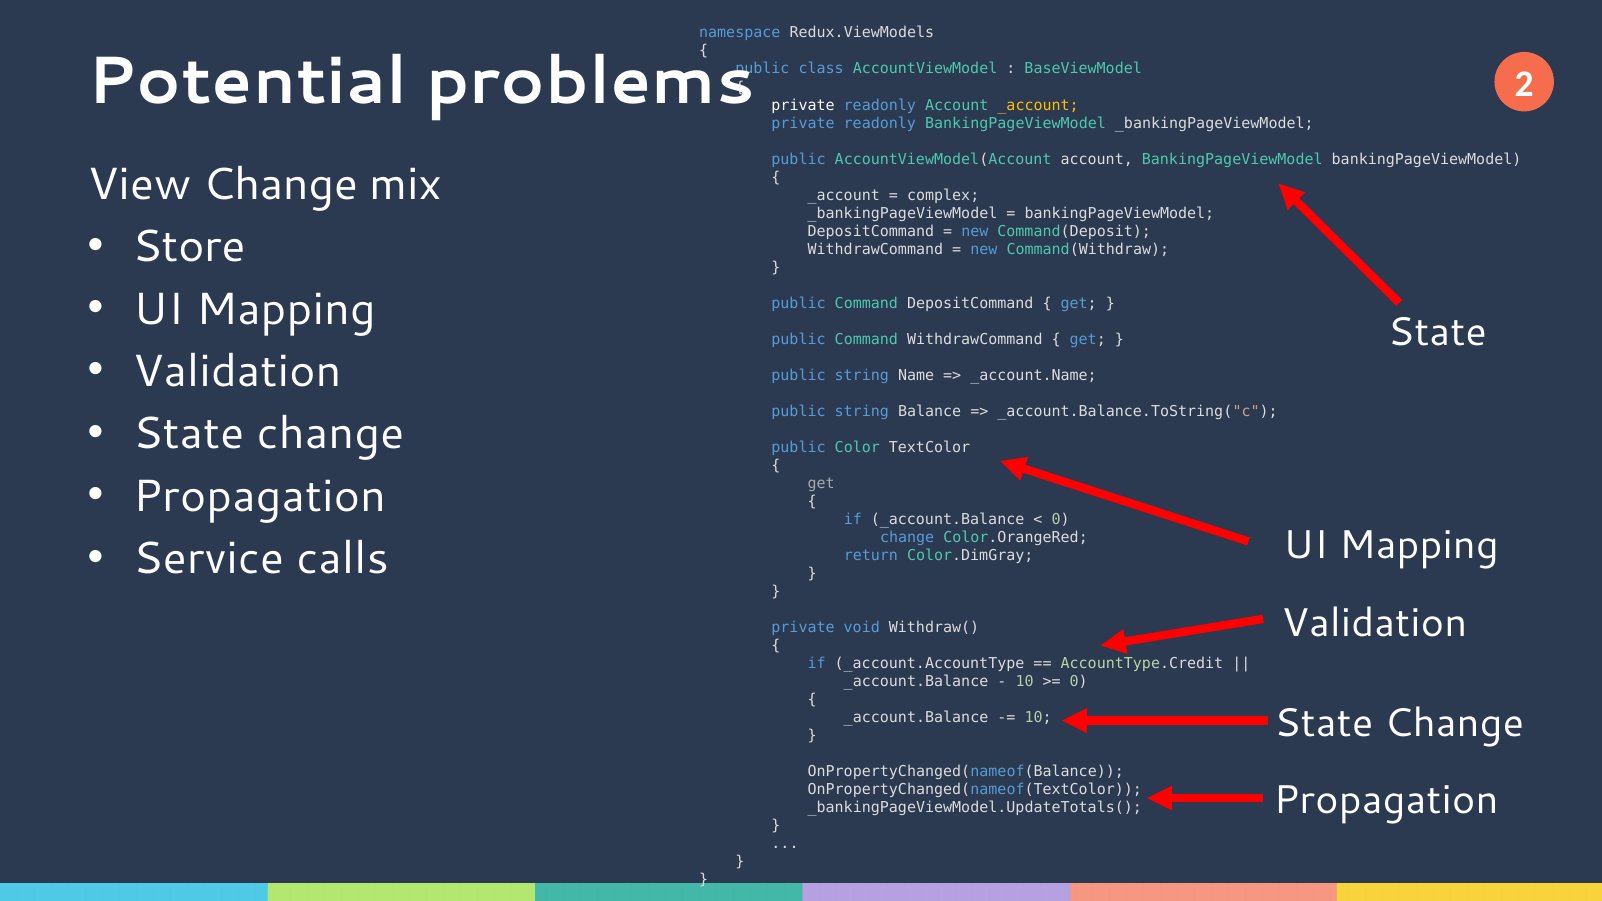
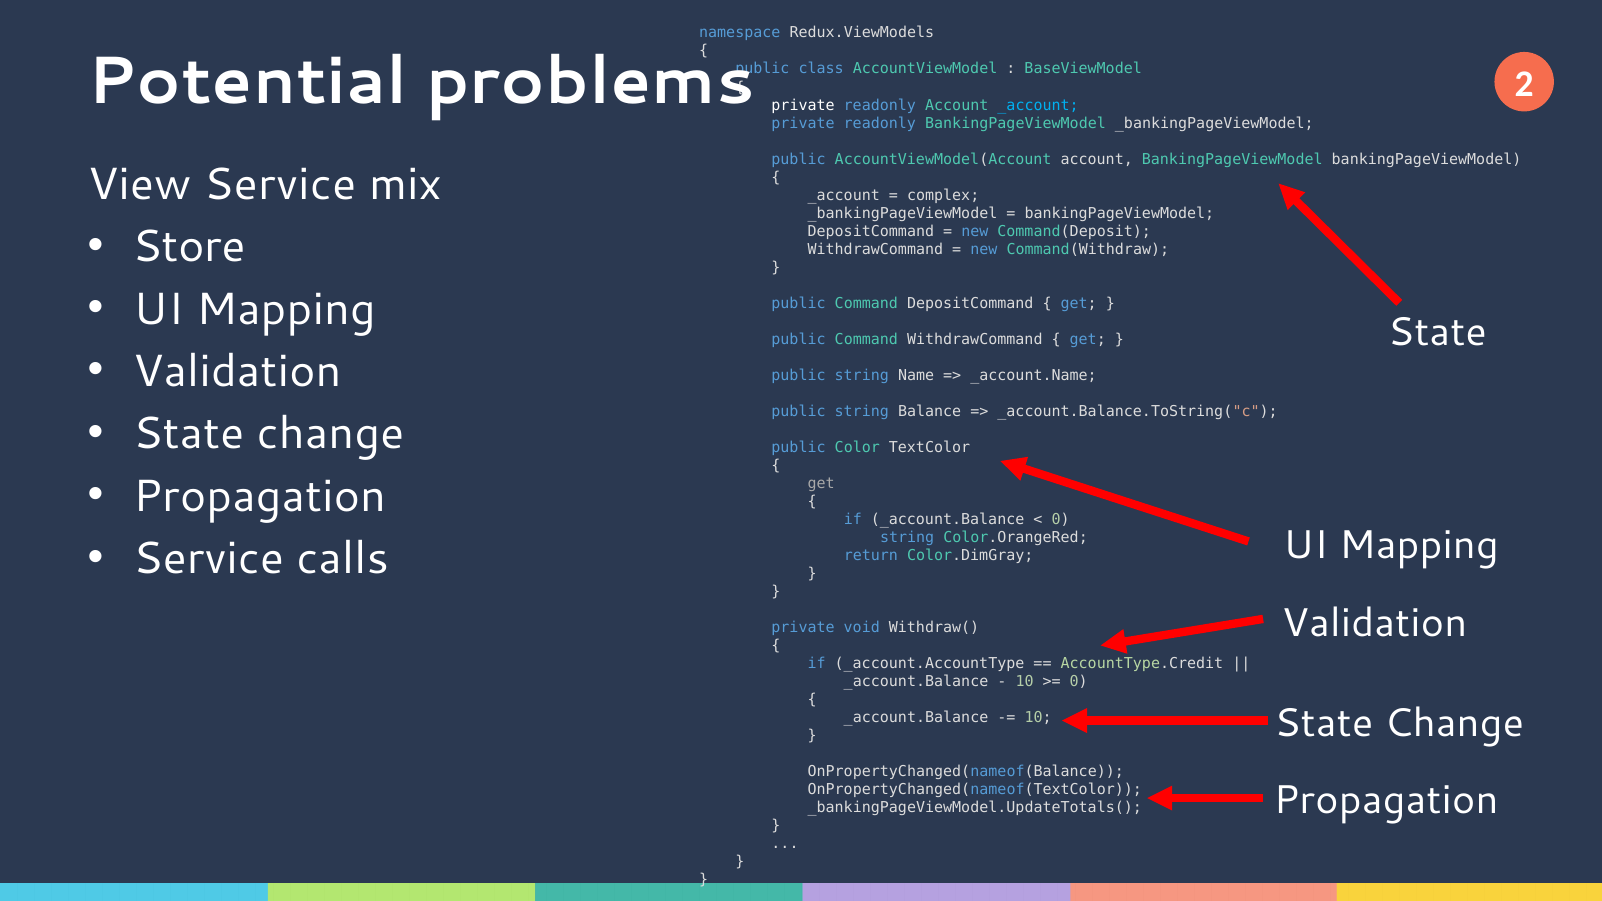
_account at (1038, 105) colour: yellow -> light blue
View Change: Change -> Service
change at (907, 538): change -> string
